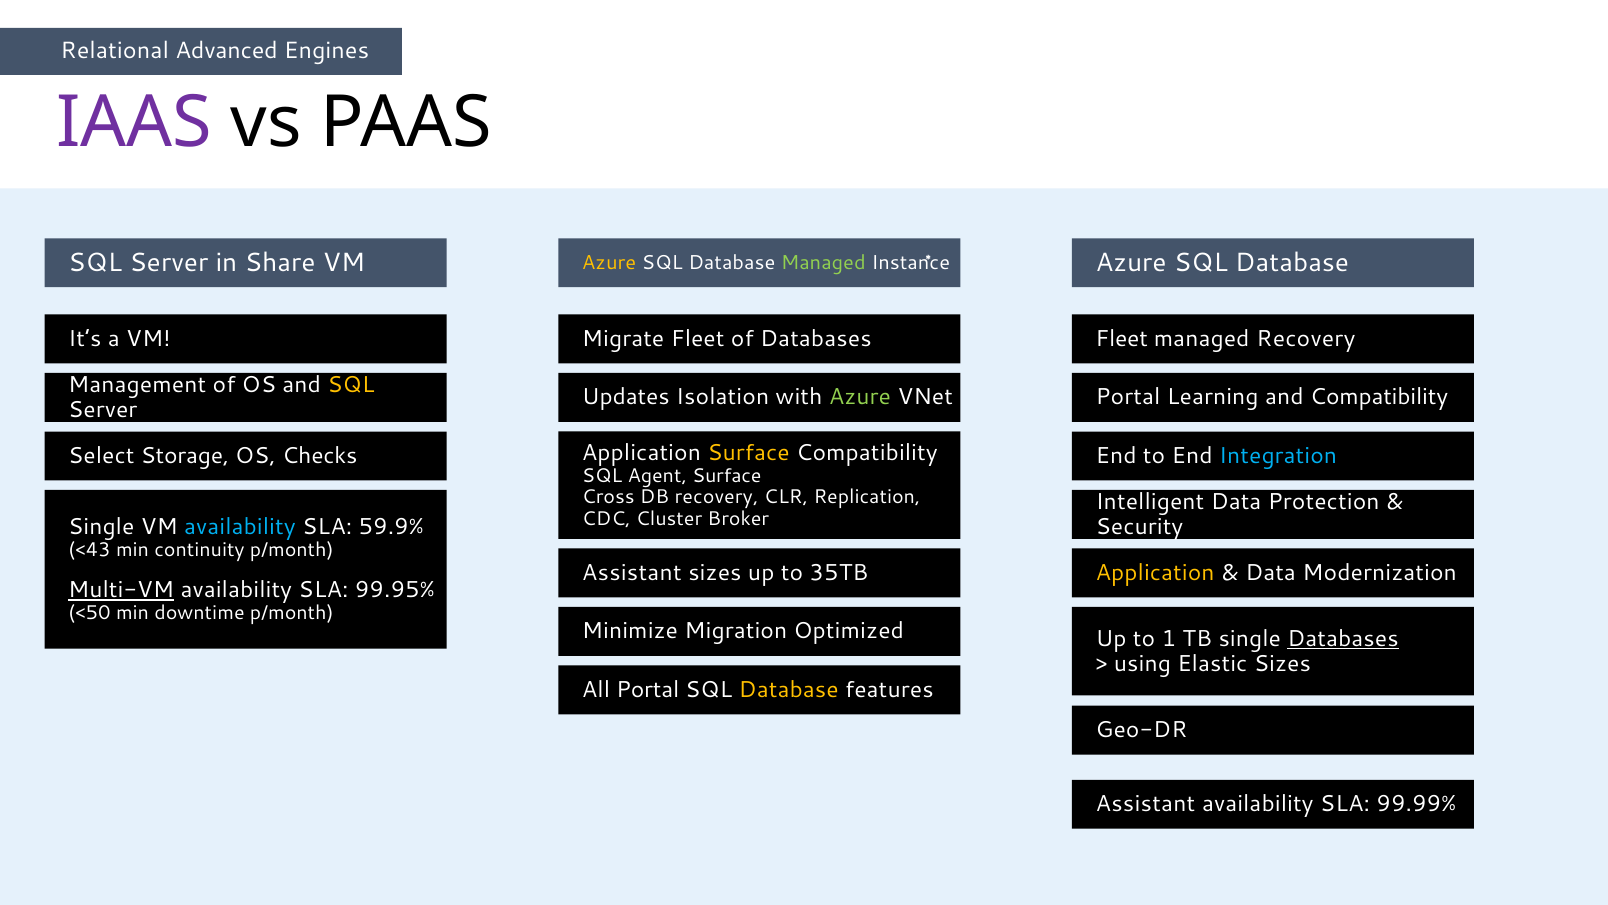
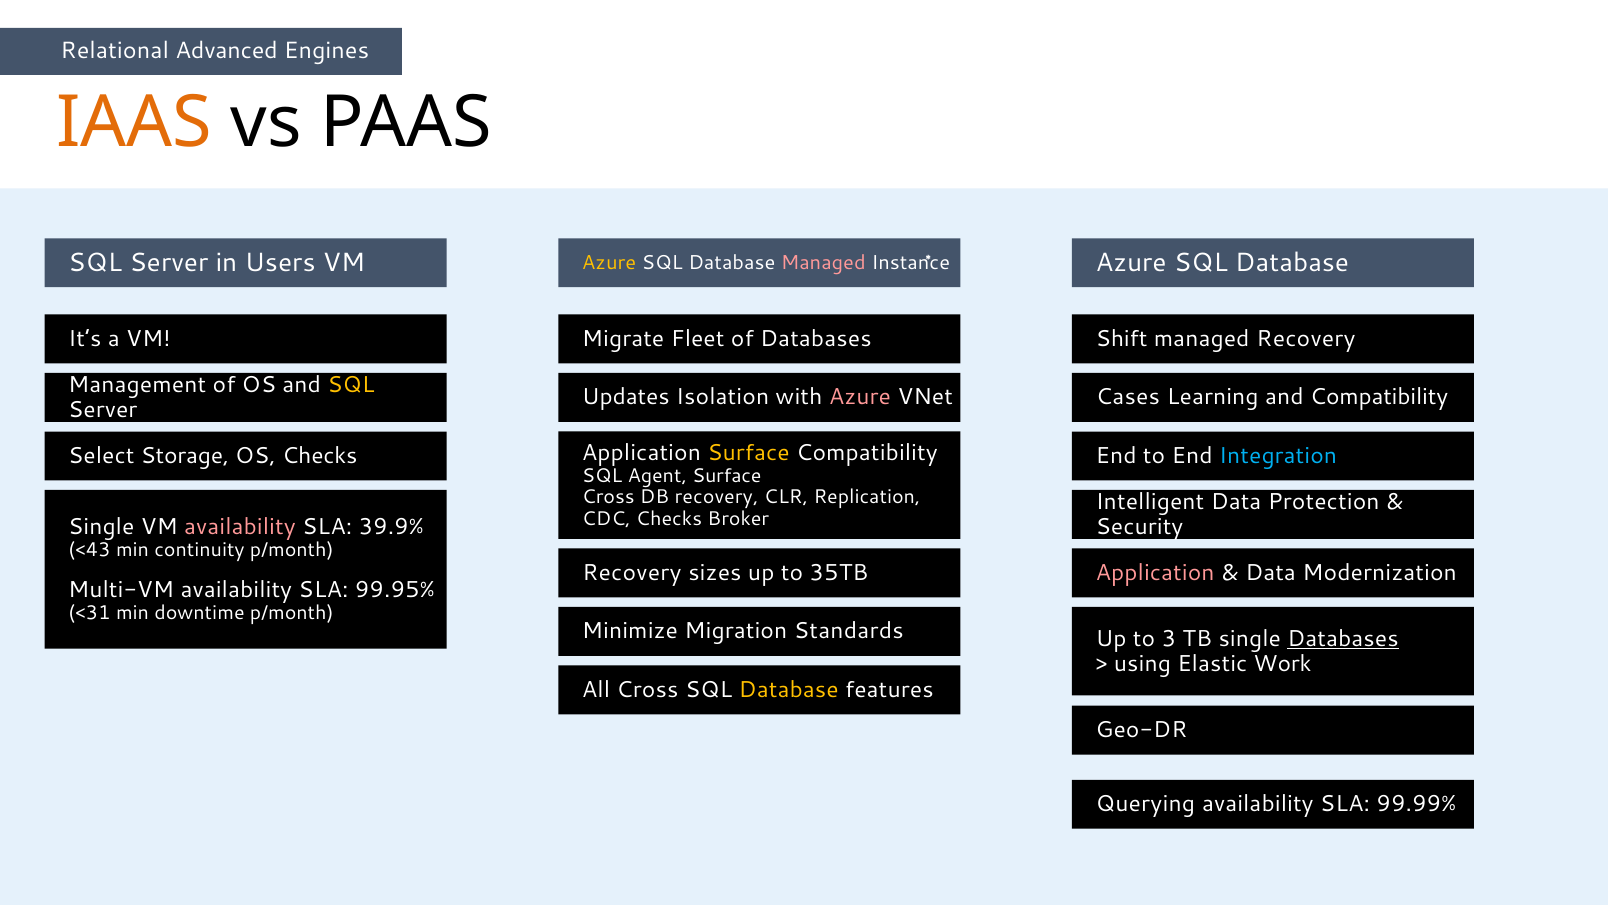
IAAS colour: purple -> orange
Share: Share -> Users
Managed at (823, 263) colour: light green -> pink
Databases Fleet: Fleet -> Shift
Azure at (860, 397) colour: light green -> pink
VNet Portal: Portal -> Cases
CDC Cluster: Cluster -> Checks
availability at (240, 527) colour: light blue -> pink
59.9%: 59.9% -> 39.9%
Assistant at (632, 572): Assistant -> Recovery
Application at (1155, 572) colour: yellow -> pink
Multi-VM underline: present -> none
<50: <50 -> <31
Optimized: Optimized -> Standards
1: 1 -> 3
Elastic Sizes: Sizes -> Work
All Portal: Portal -> Cross
Assistant at (1146, 804): Assistant -> Querying
